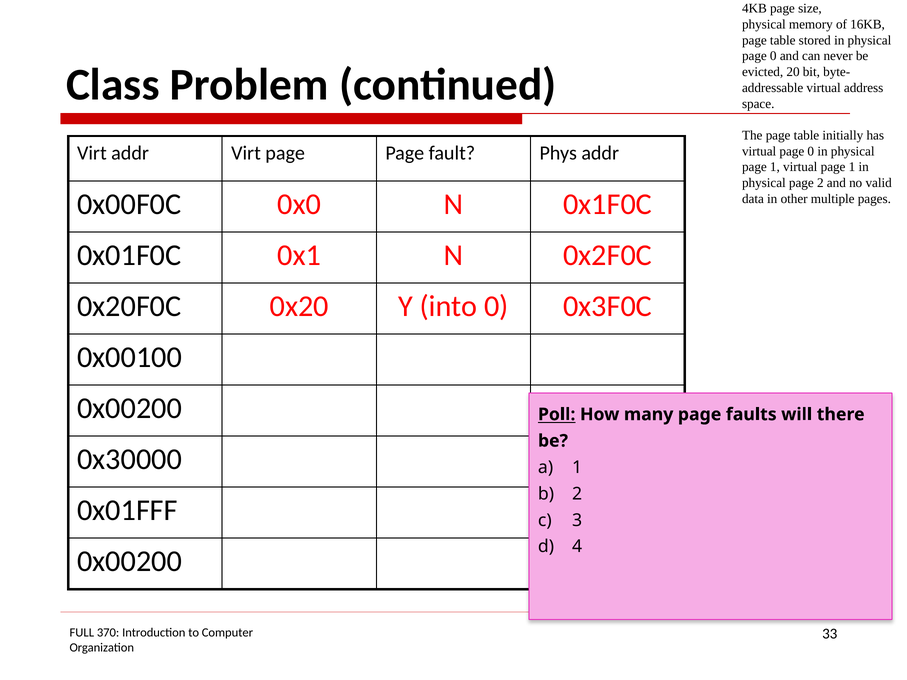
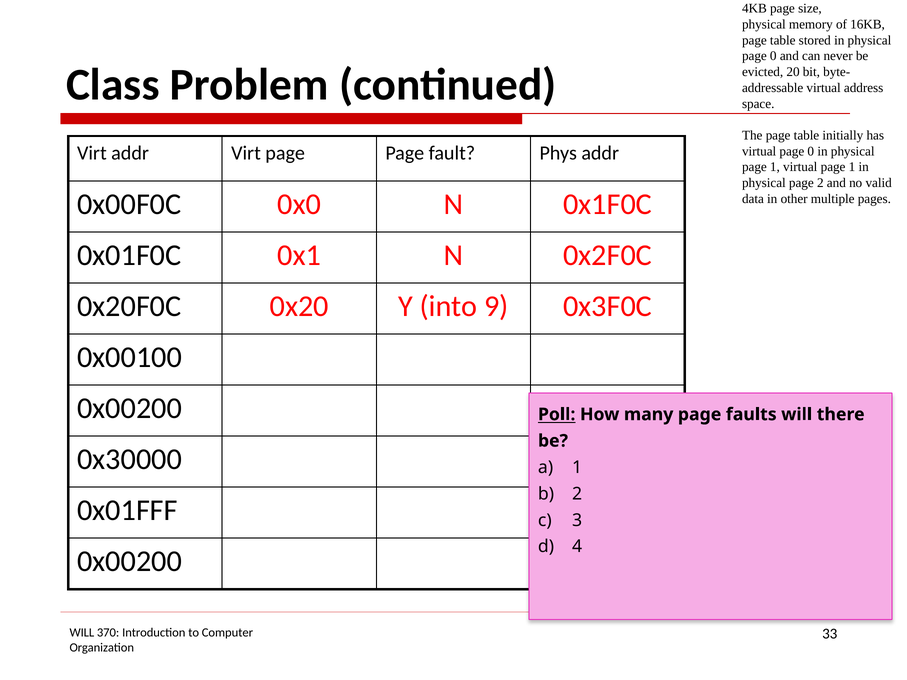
into 0: 0 -> 9
FULL at (82, 633): FULL -> WILL
